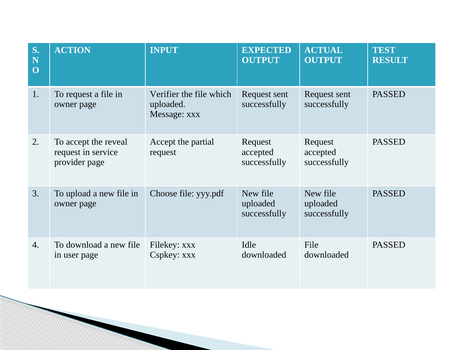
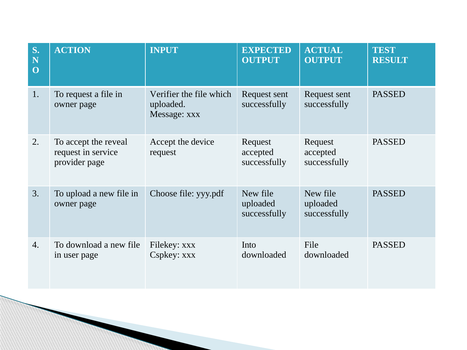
partial: partial -> device
Idle: Idle -> Into
